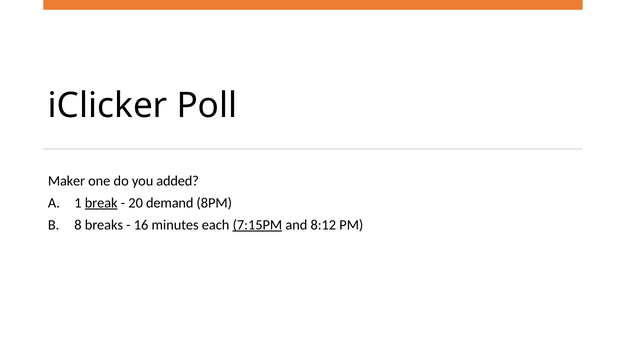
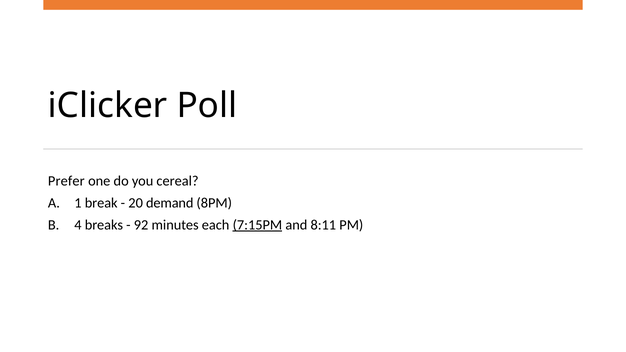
Maker: Maker -> Prefer
added: added -> cereal
break underline: present -> none
8: 8 -> 4
16: 16 -> 92
8:12: 8:12 -> 8:11
